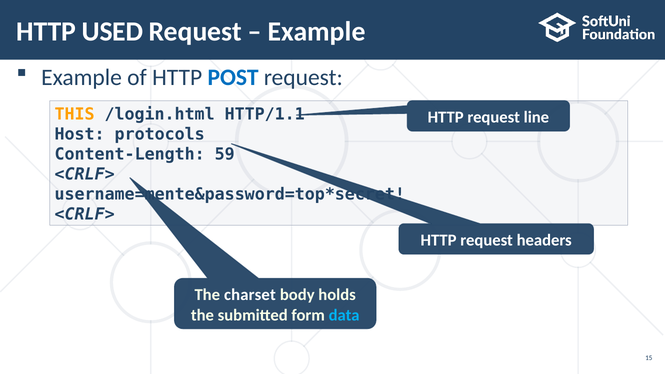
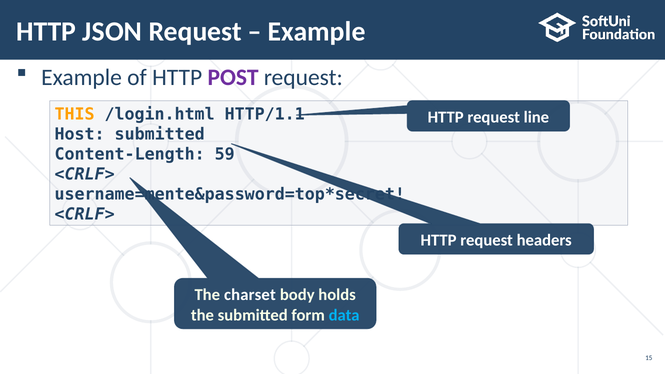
USED: USED -> JSON
POST colour: blue -> purple
Host protocols: protocols -> submitted
